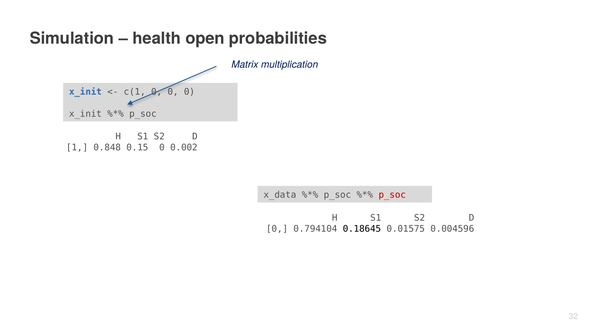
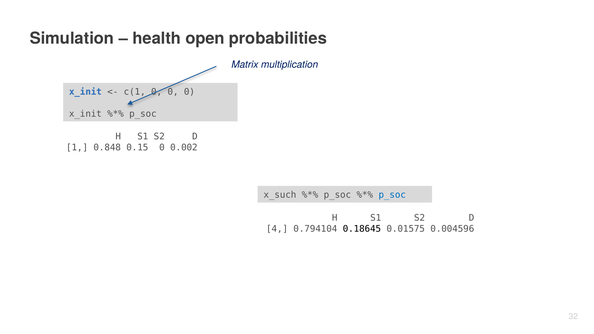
x_data: x_data -> x_such
p_soc at (392, 195) colour: red -> blue
0 at (277, 229): 0 -> 4
